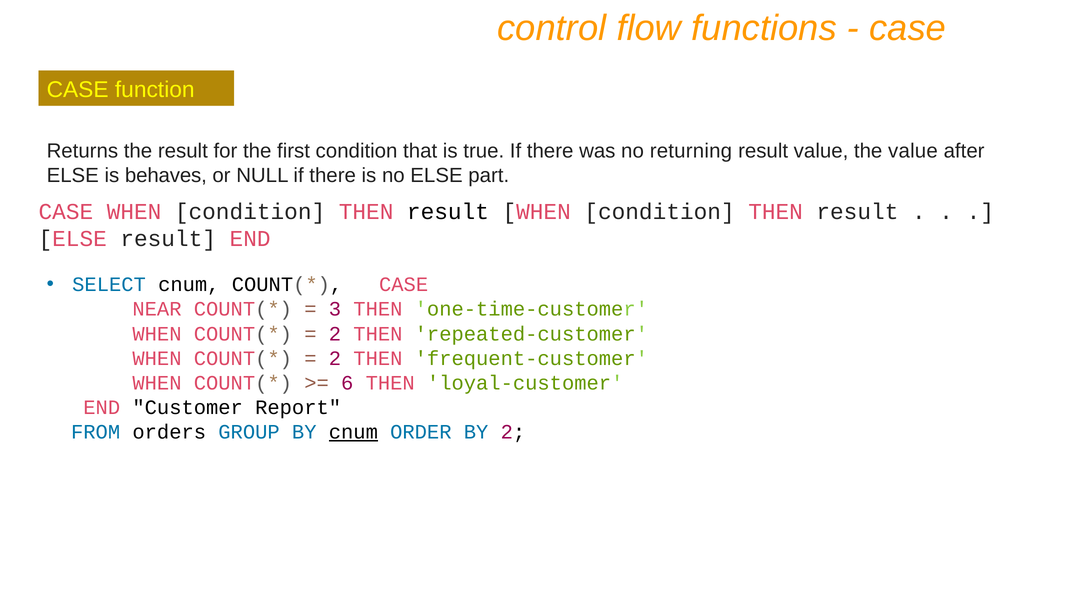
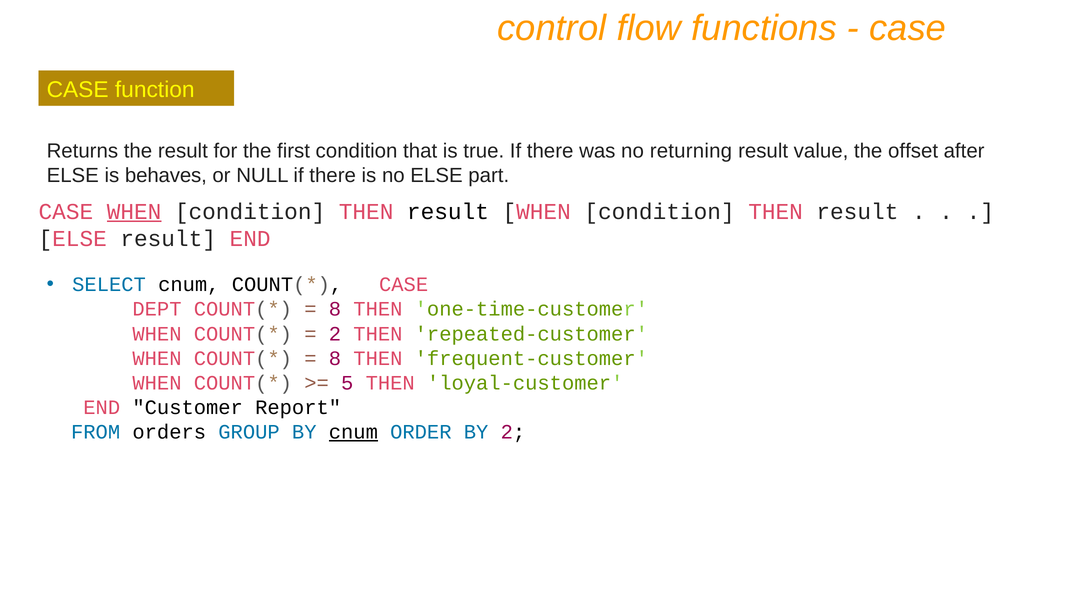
the value: value -> offset
WHEN at (134, 211) underline: none -> present
NEAR: NEAR -> DEPT
3 at (335, 309): 3 -> 8
2 at (335, 358): 2 -> 8
6: 6 -> 5
